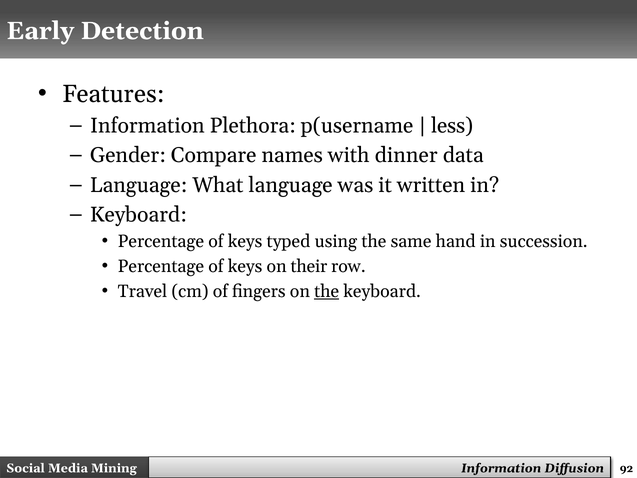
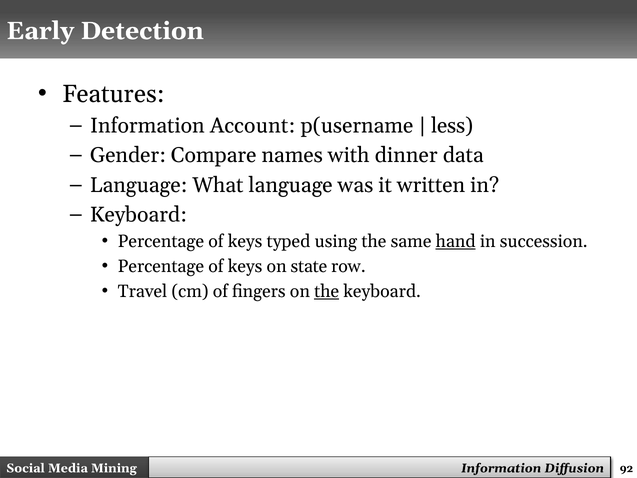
Plethora: Plethora -> Account
hand underline: none -> present
their: their -> state
